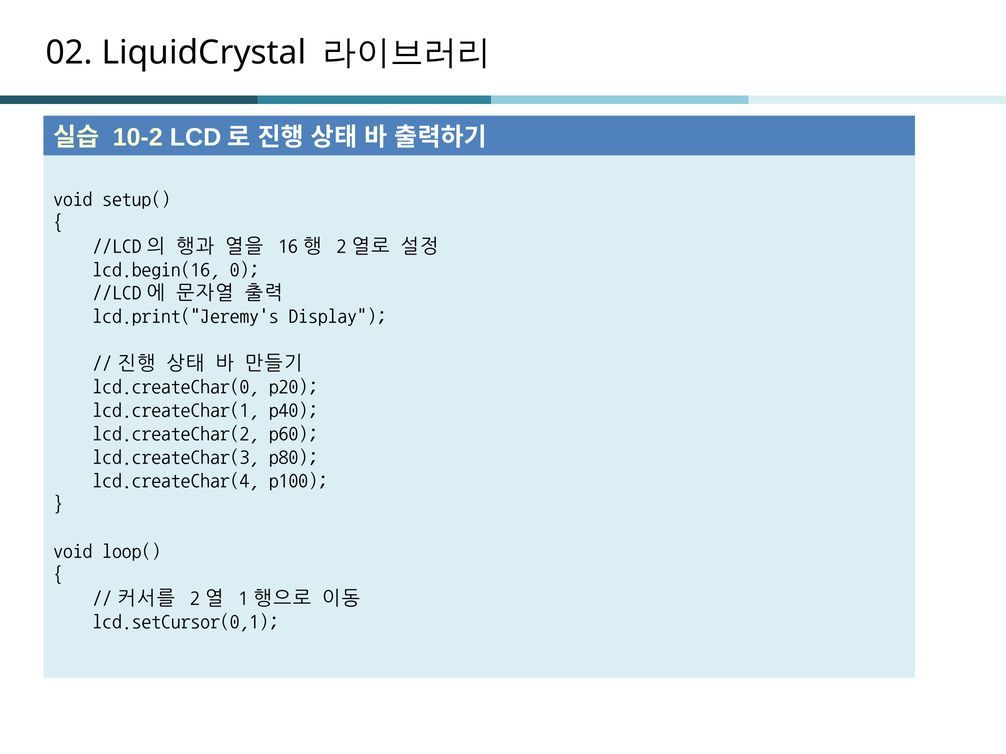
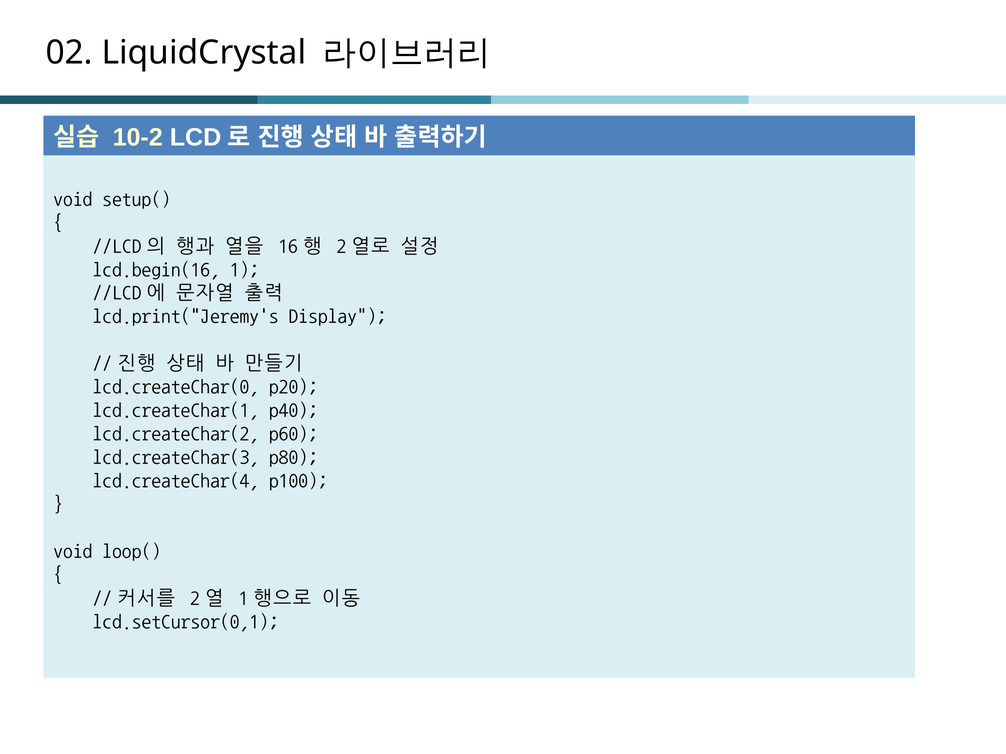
0: 0 -> 1
